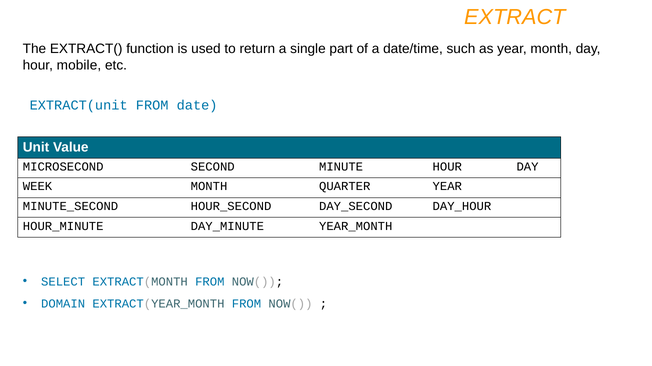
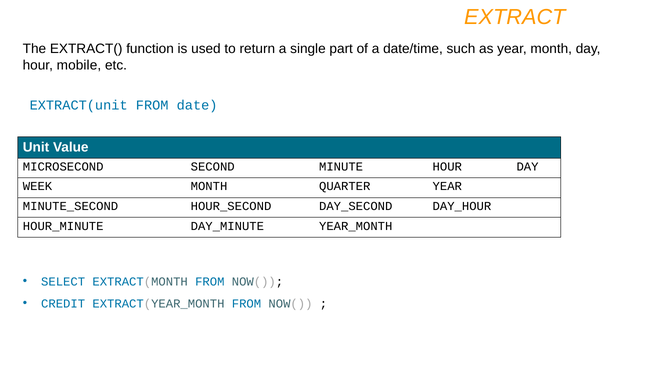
DOMAIN: DOMAIN -> CREDIT
